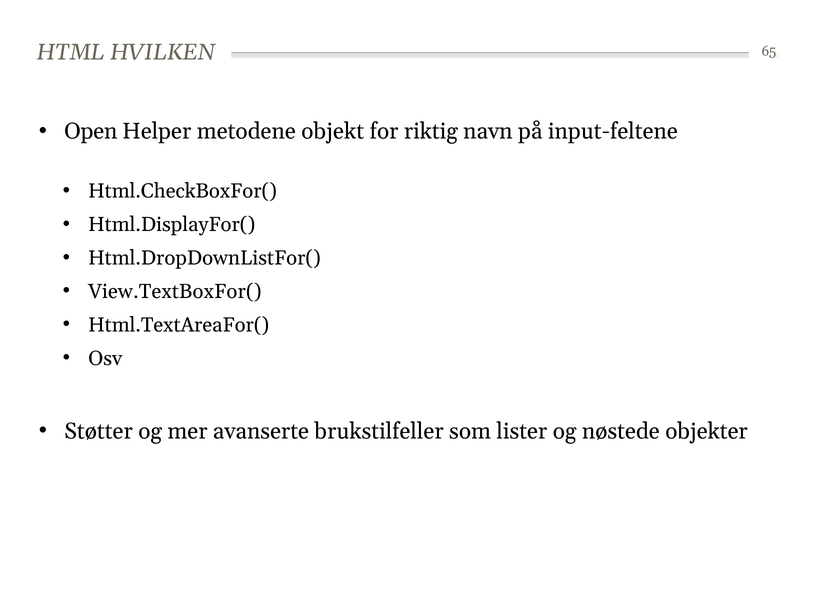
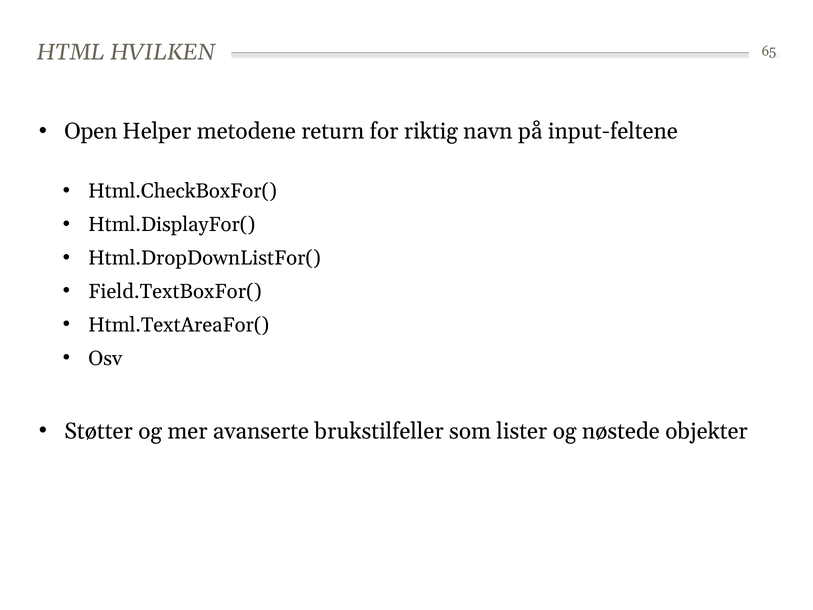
objekt: objekt -> return
View.TextBoxFor(: View.TextBoxFor( -> Field.TextBoxFor(
